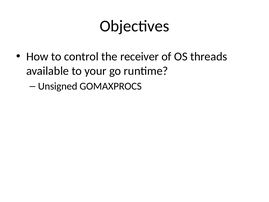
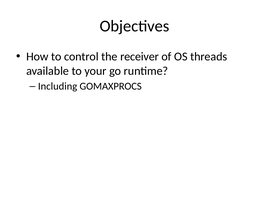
Unsigned: Unsigned -> Including
